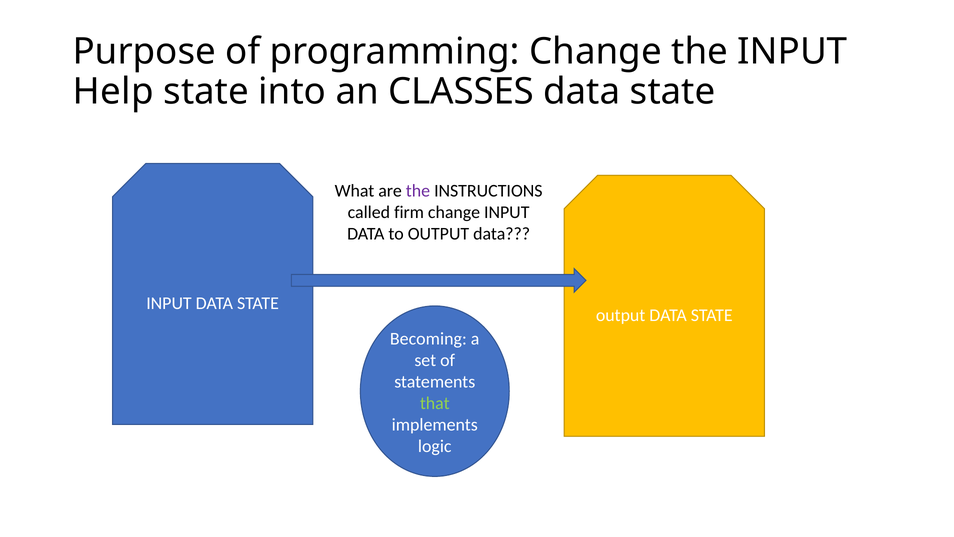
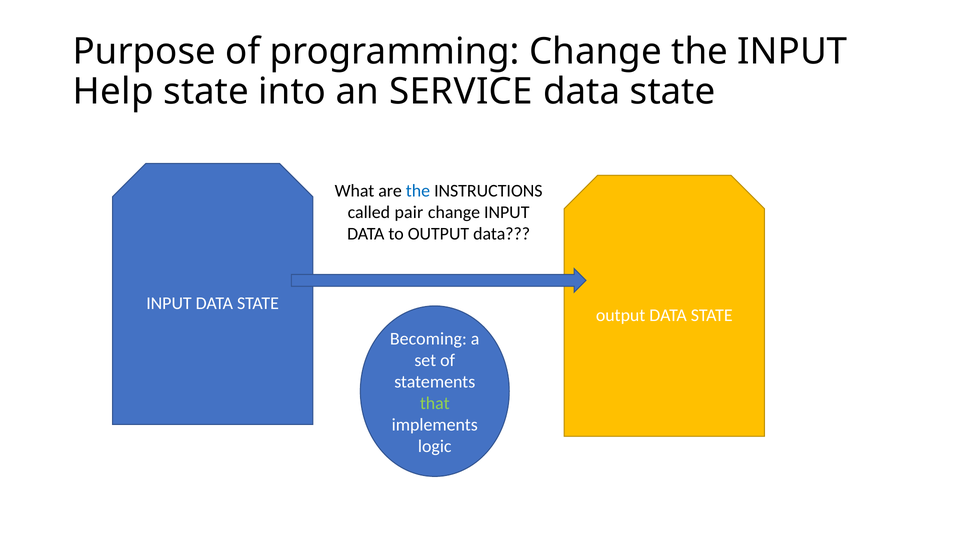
CLASSES: CLASSES -> SERVICE
the at (418, 191) colour: purple -> blue
firm: firm -> pair
